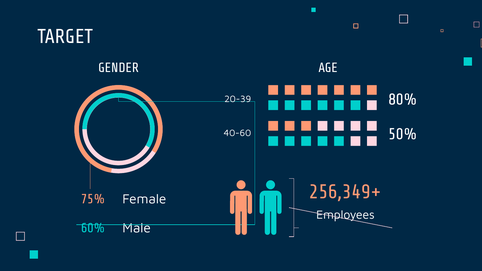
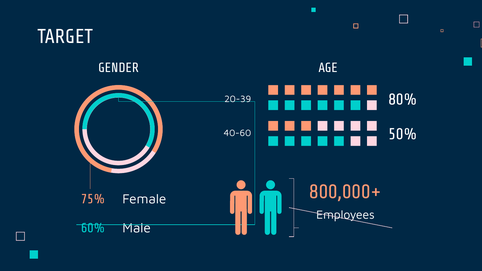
256,349+: 256,349+ -> 800,000+
